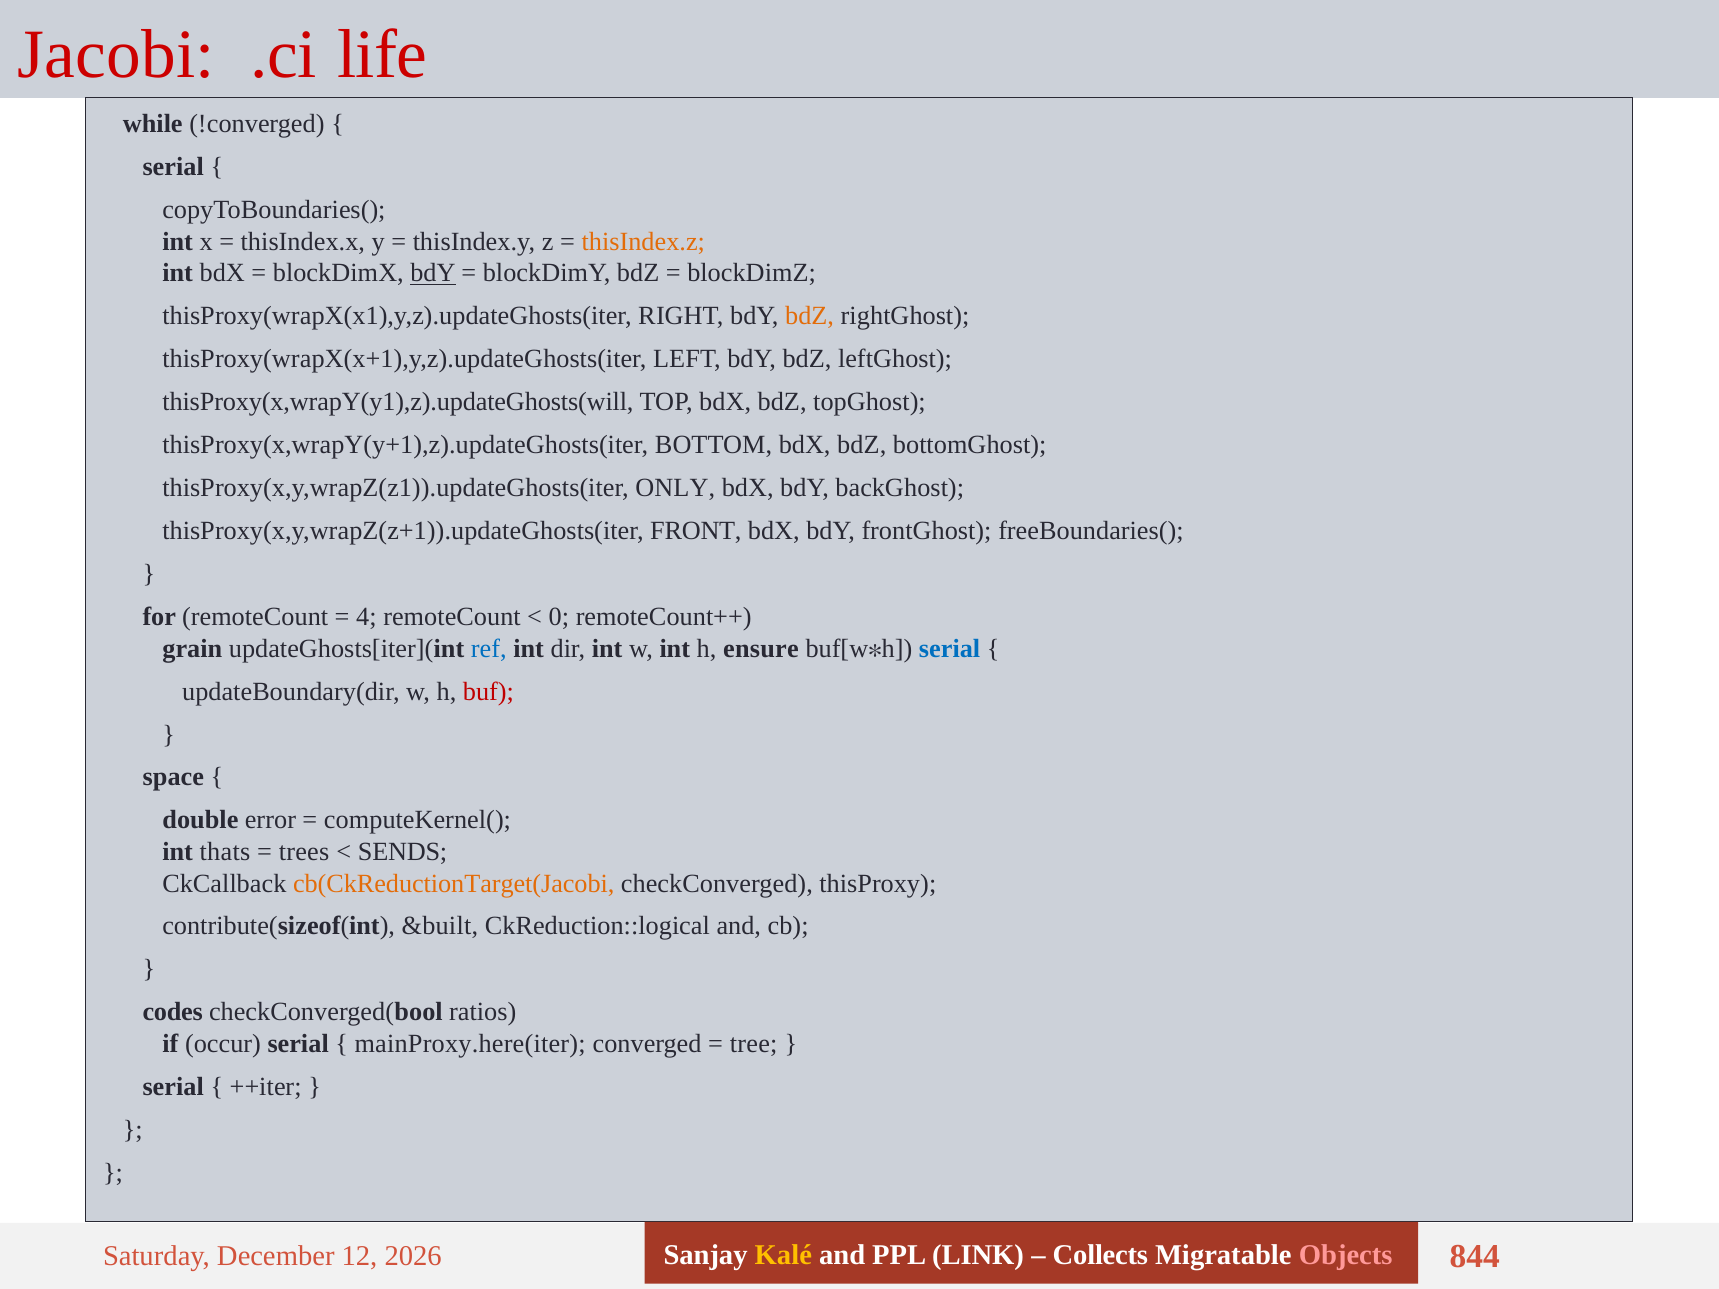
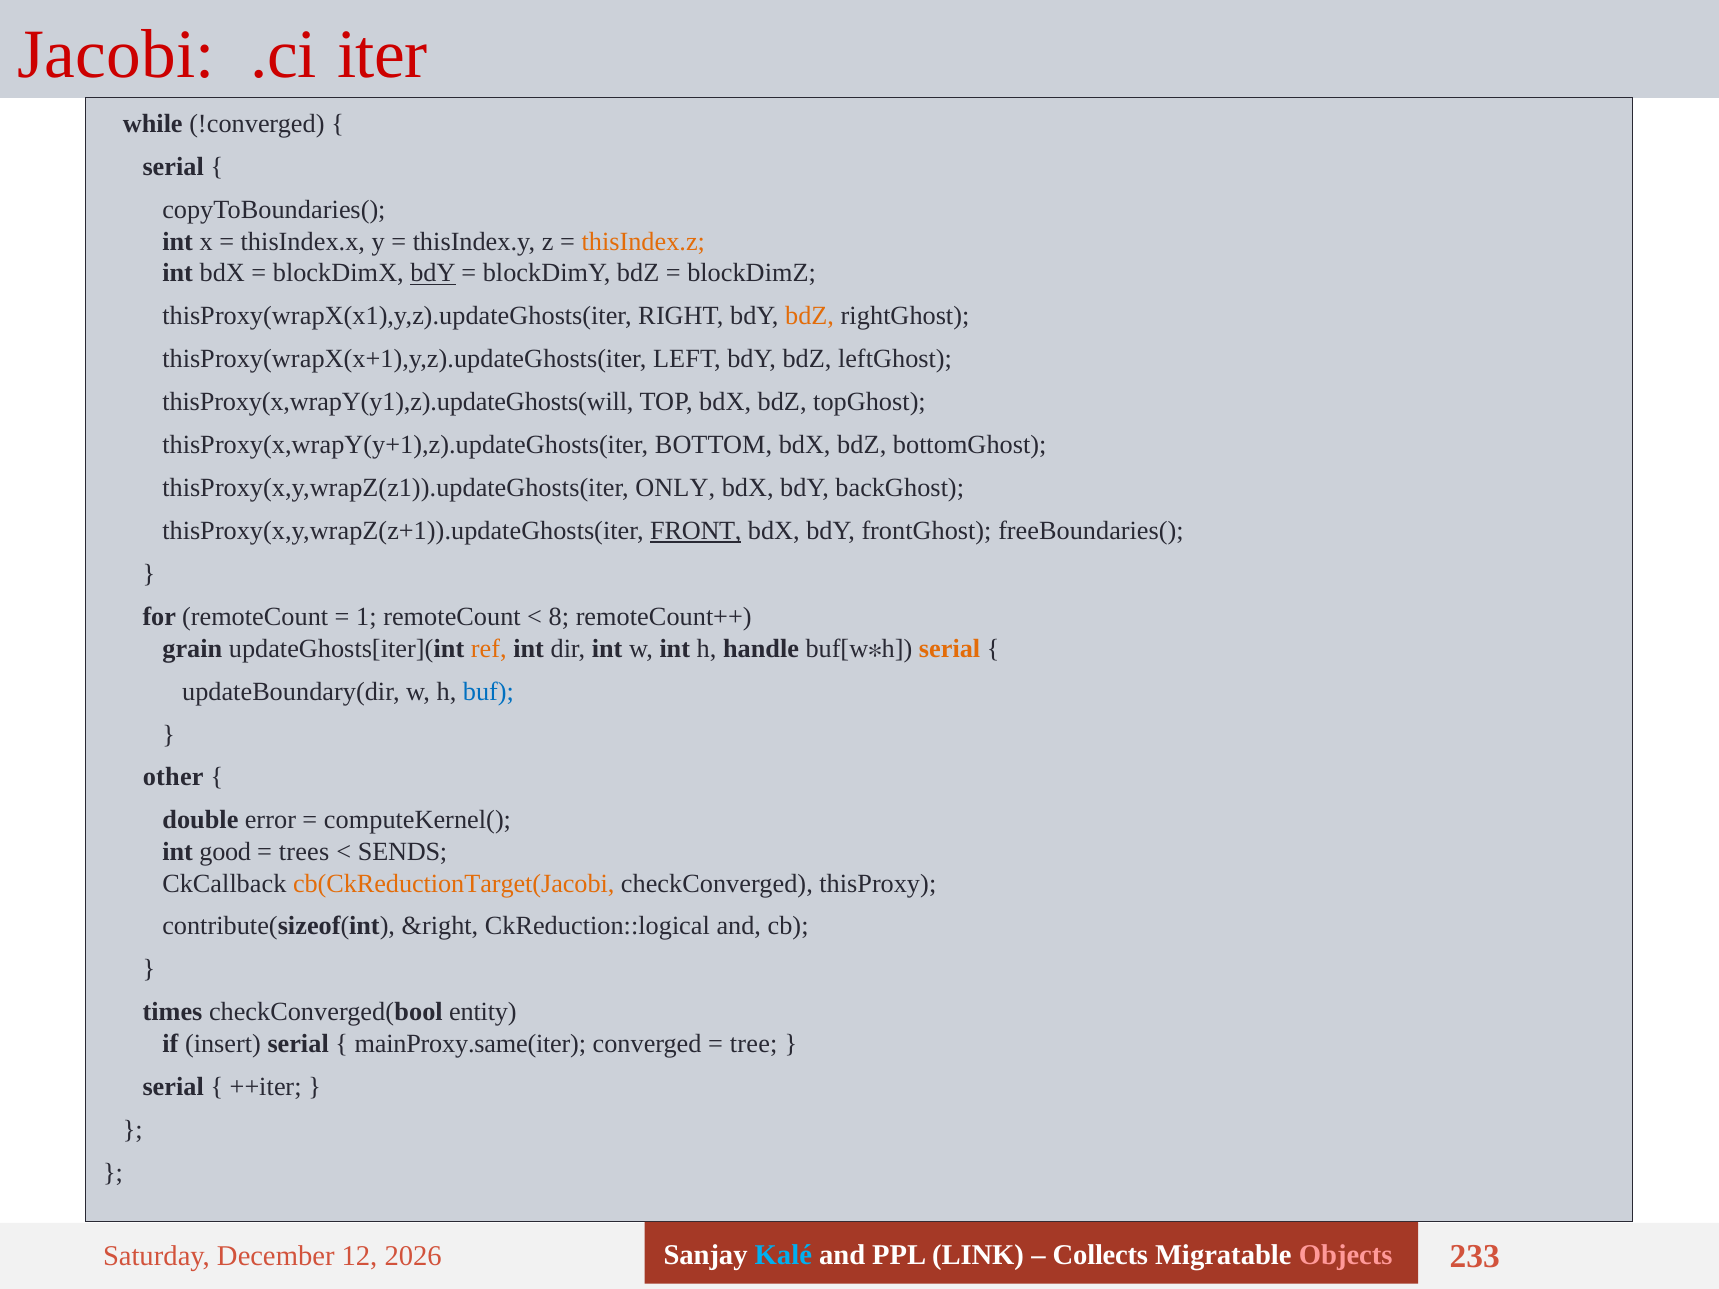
life: life -> iter
FRONT underline: none -> present
4: 4 -> 1
0: 0 -> 8
ref colour: blue -> orange
ensure: ensure -> handle
serial at (950, 649) colour: blue -> orange
buf colour: red -> blue
space: space -> other
thats: thats -> good
&built: &built -> &right
codes: codes -> times
ratios: ratios -> entity
occur: occur -> insert
mainProxy.here(iter: mainProxy.here(iter -> mainProxy.same(iter
Kalé colour: yellow -> light blue
844: 844 -> 233
